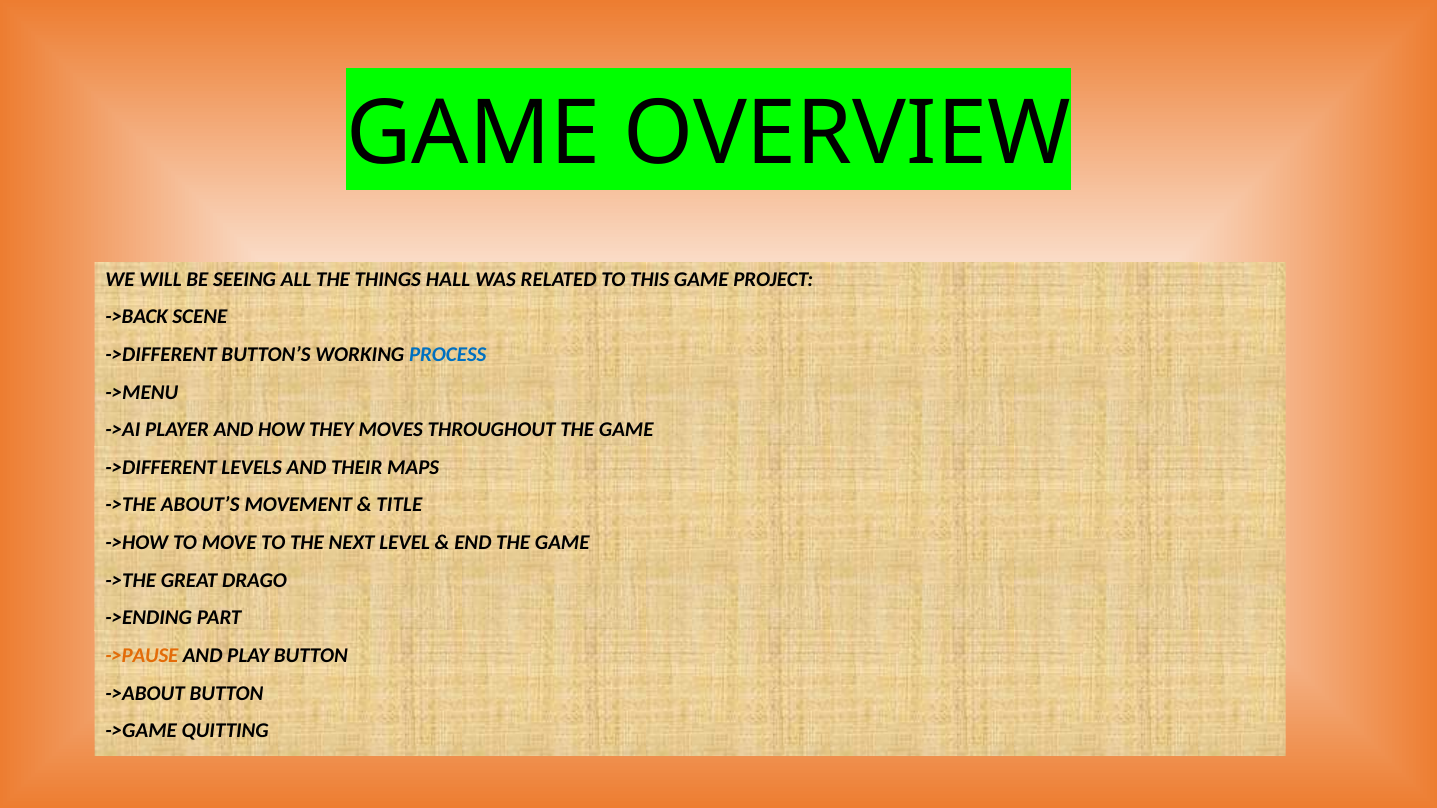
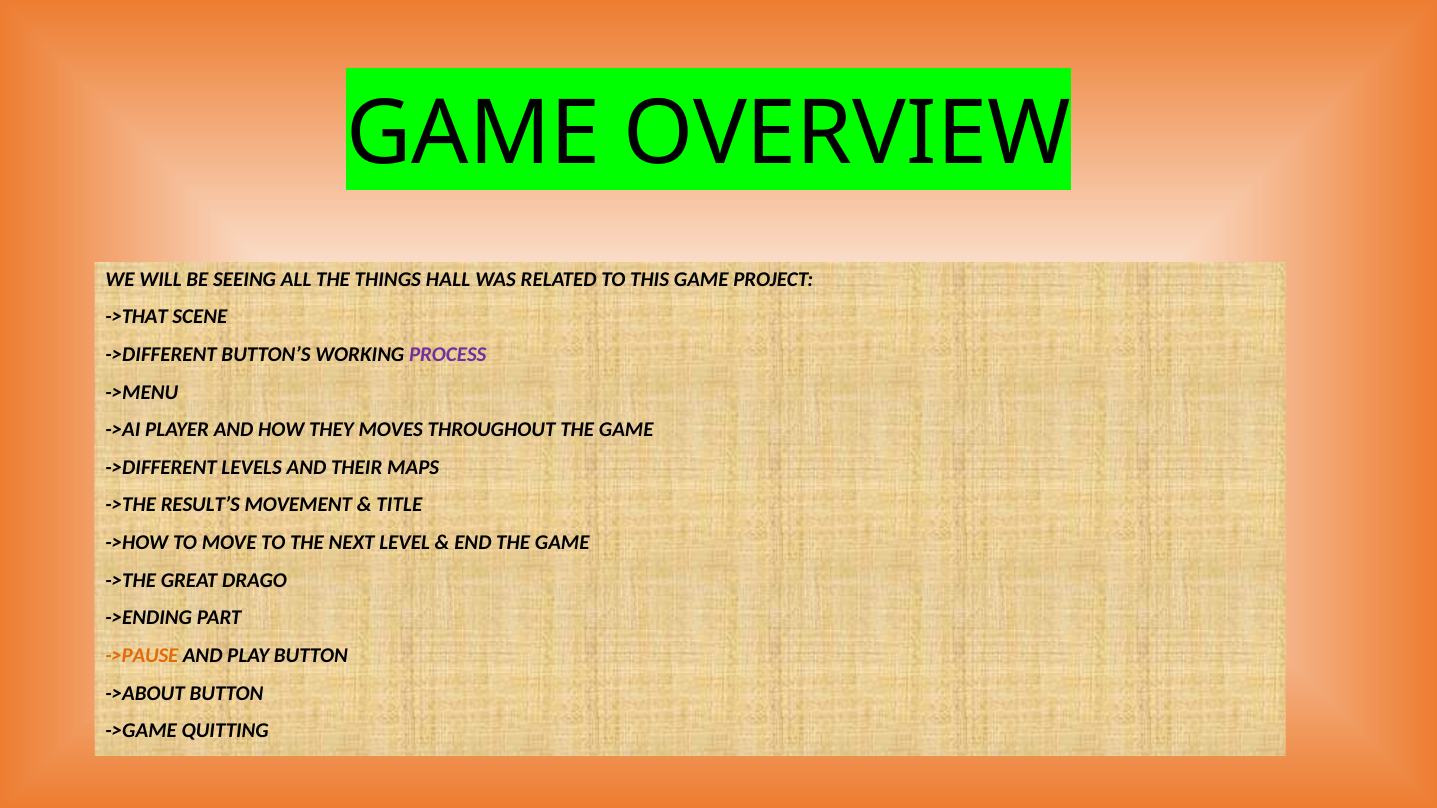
->BACK: ->BACK -> ->THAT
PROCESS colour: blue -> purple
ABOUT’S: ABOUT’S -> RESULT’S
